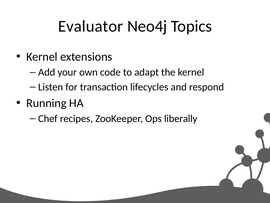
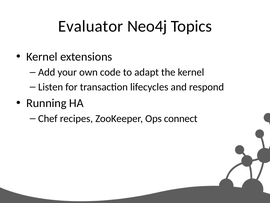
liberally: liberally -> connect
